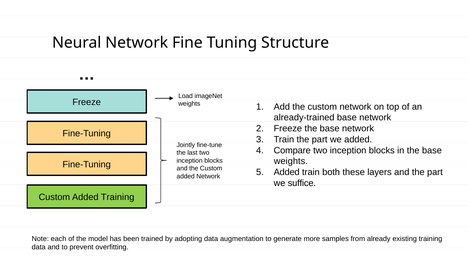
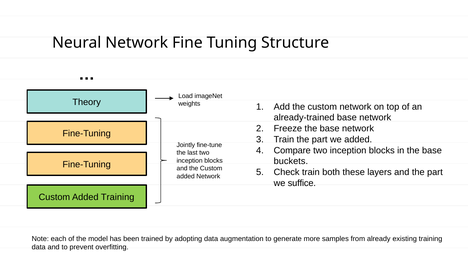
Freeze at (87, 102): Freeze -> Theory
weights at (291, 161): weights -> buckets
Added at (287, 172): Added -> Check
